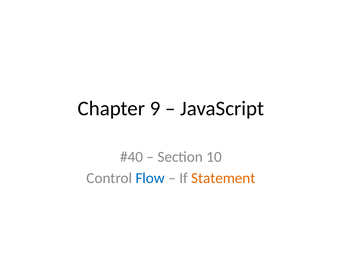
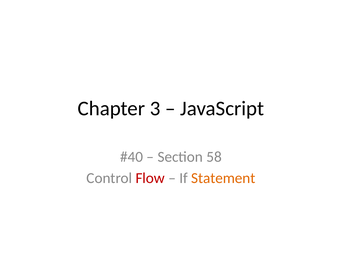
9: 9 -> 3
10: 10 -> 58
Flow colour: blue -> red
